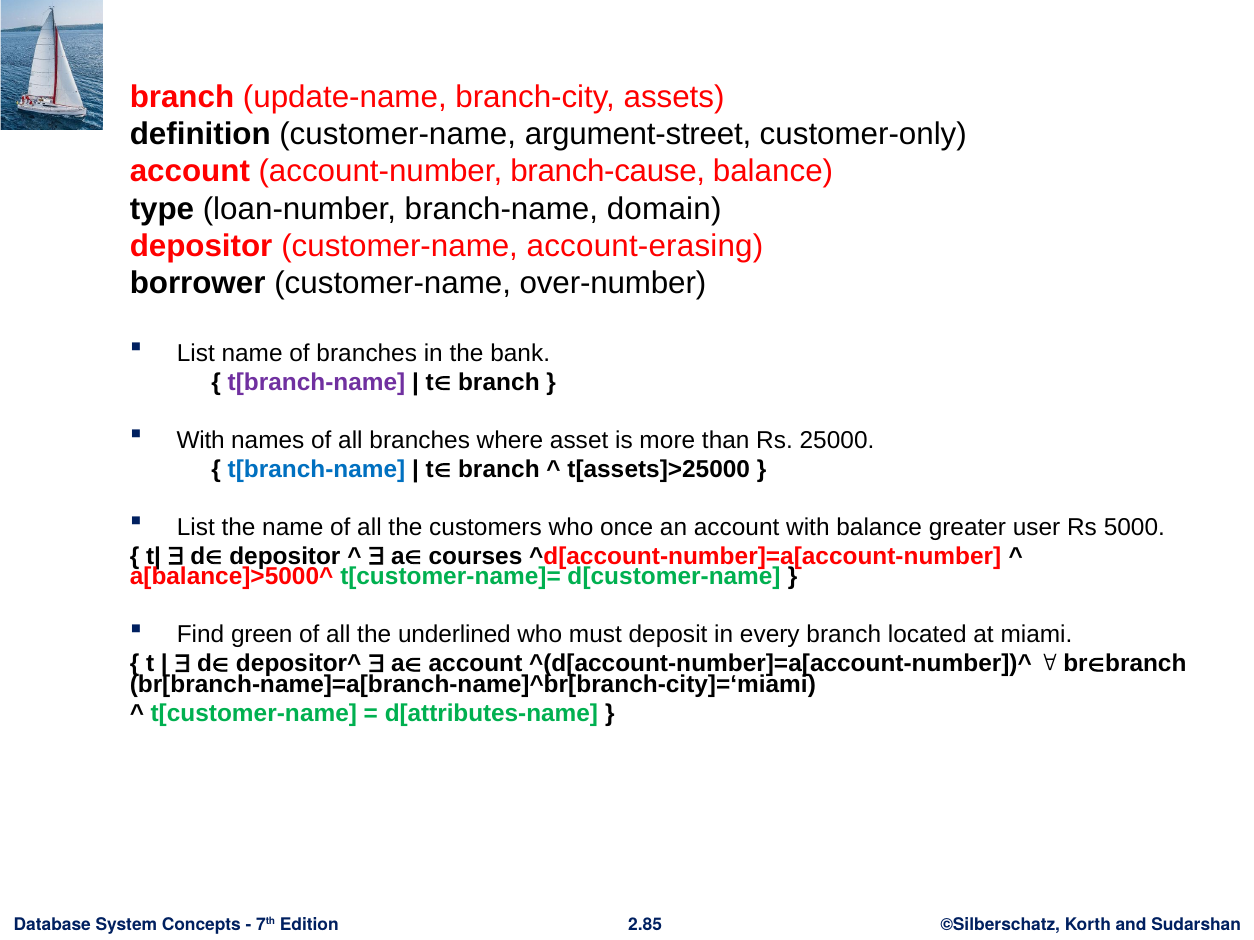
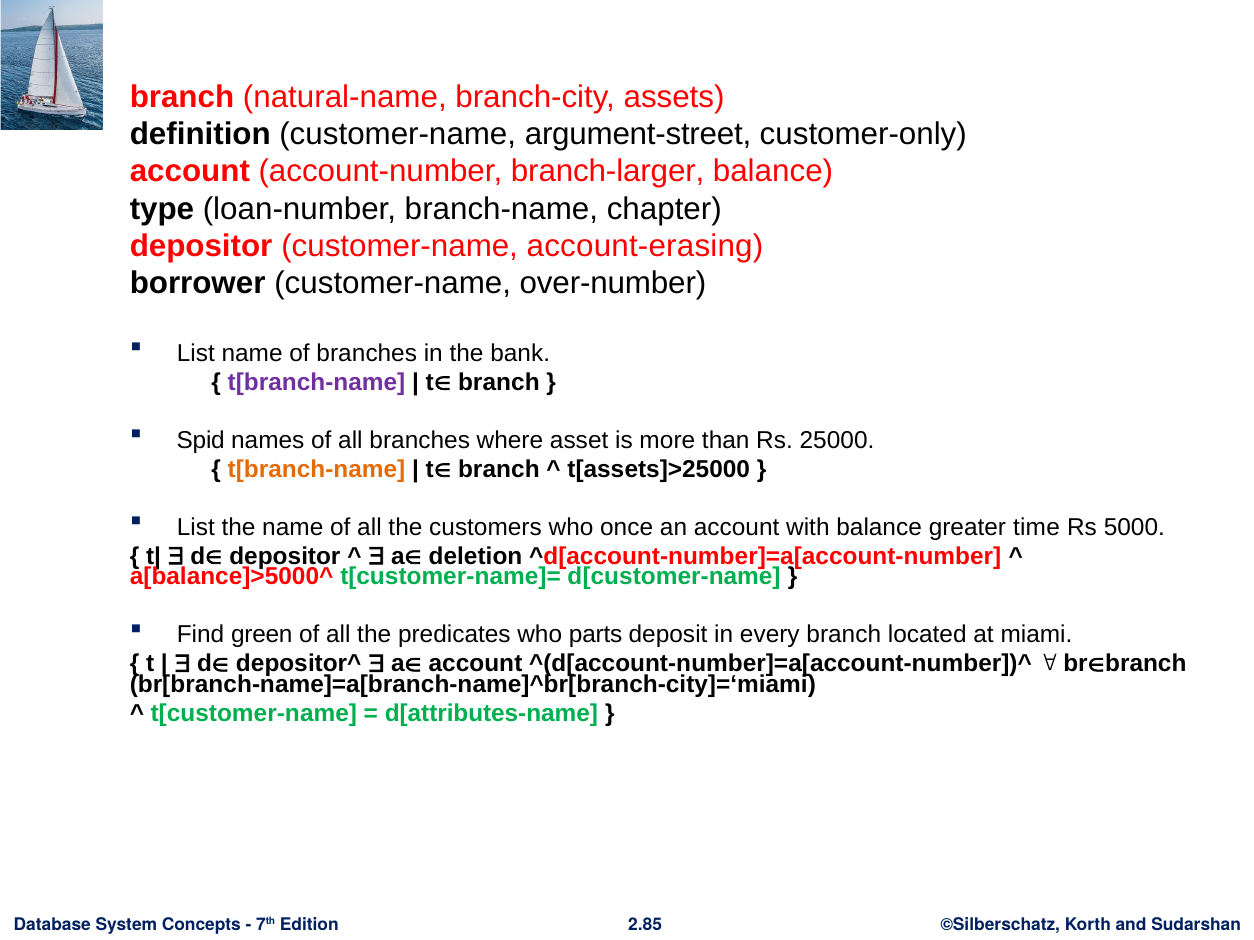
update-name: update-name -> natural-name
branch-cause: branch-cause -> branch-larger
domain: domain -> chapter
With at (201, 440): With -> Spid
t[branch-name at (316, 469) colour: blue -> orange
user: user -> time
courses: courses -> deletion
underlined: underlined -> predicates
must: must -> parts
